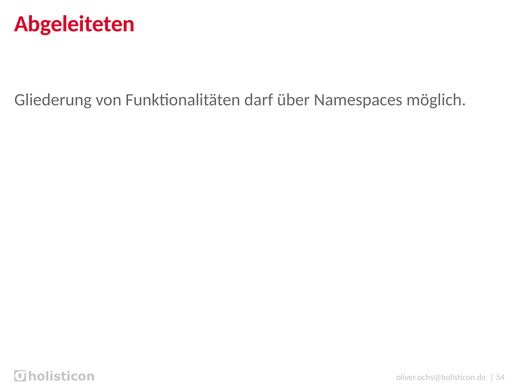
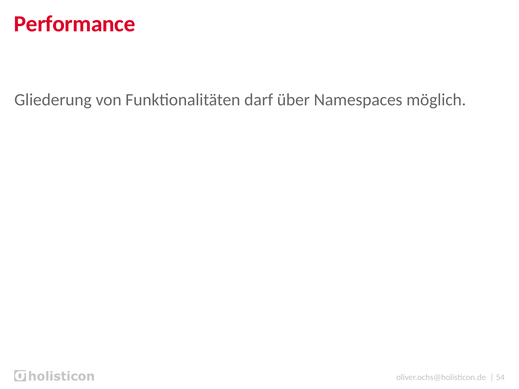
Abgeleiteten: Abgeleiteten -> Performance
